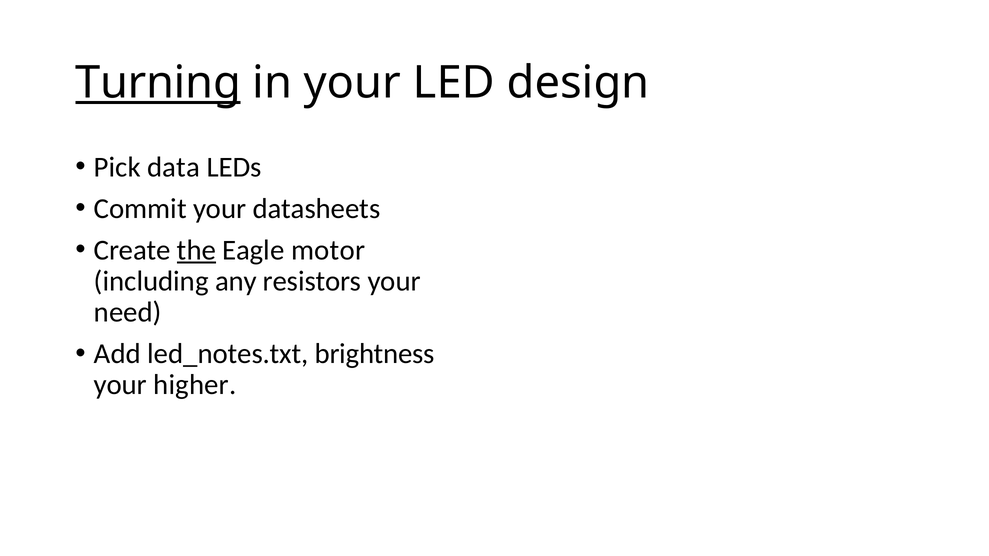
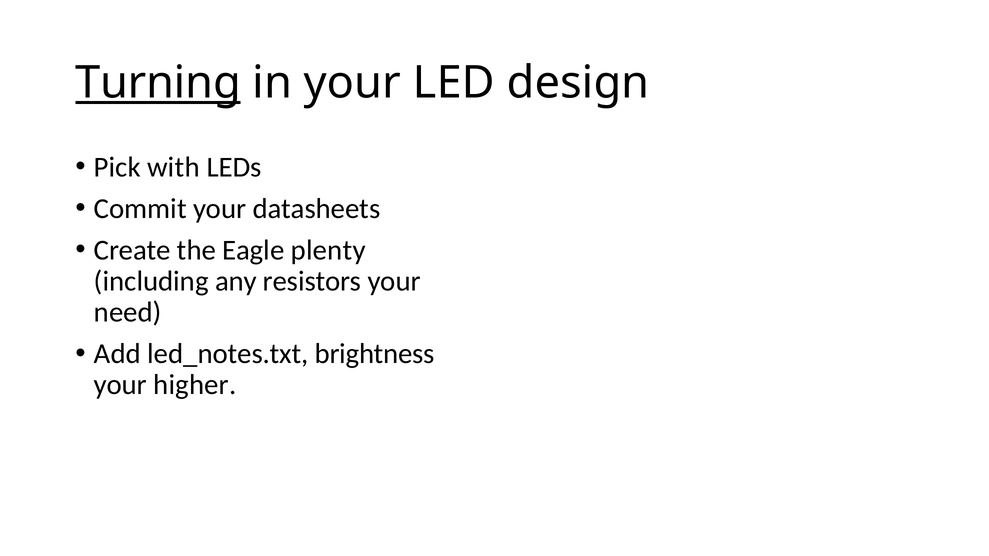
data: data -> with
the underline: present -> none
motor: motor -> plenty
